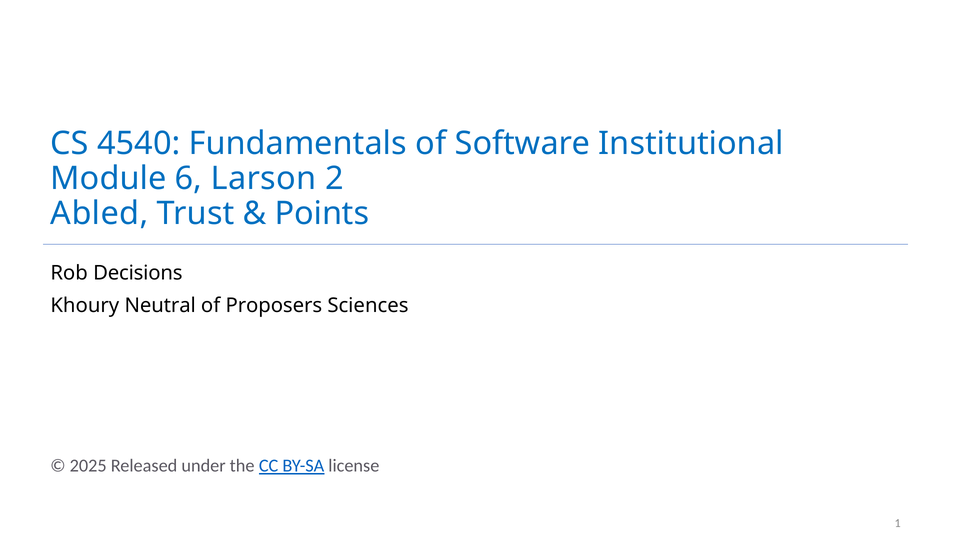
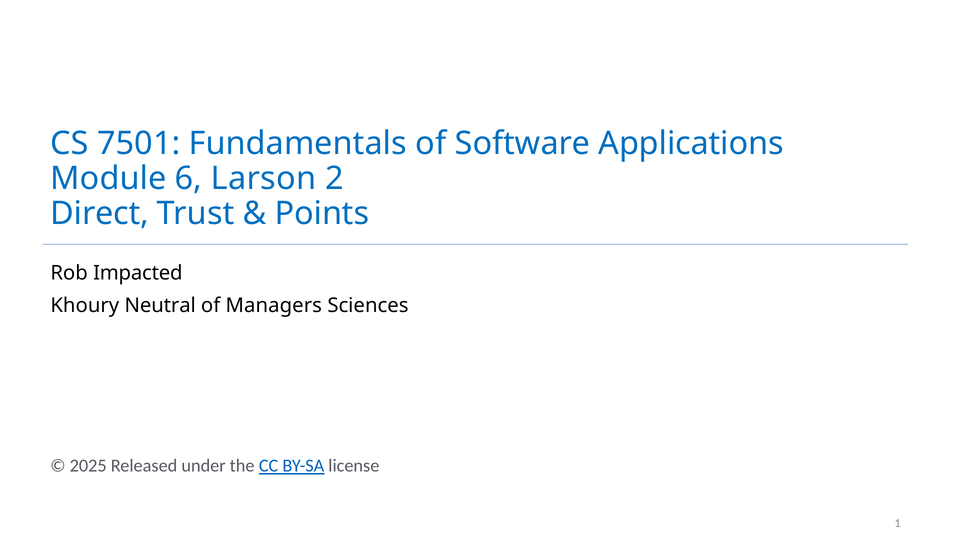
4540: 4540 -> 7501
Institutional: Institutional -> Applications
Abled: Abled -> Direct
Decisions: Decisions -> Impacted
Proposers: Proposers -> Managers
